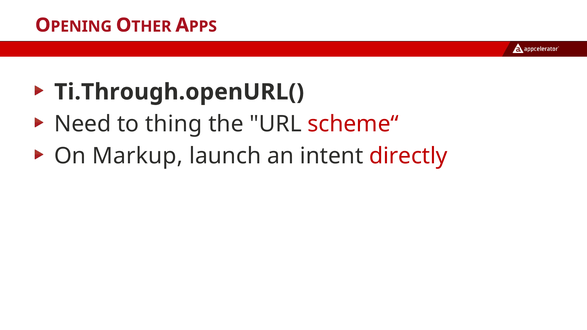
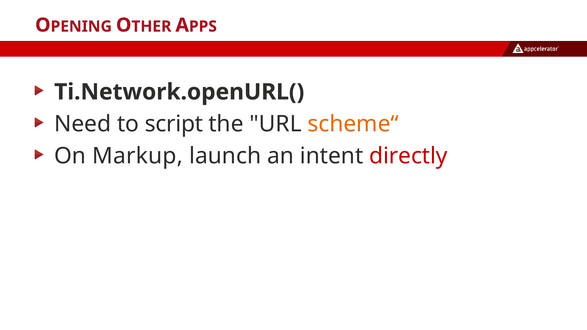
Ti.Through.openURL(: Ti.Through.openURL( -> Ti.Network.openURL(
thing: thing -> script
scheme“ colour: red -> orange
